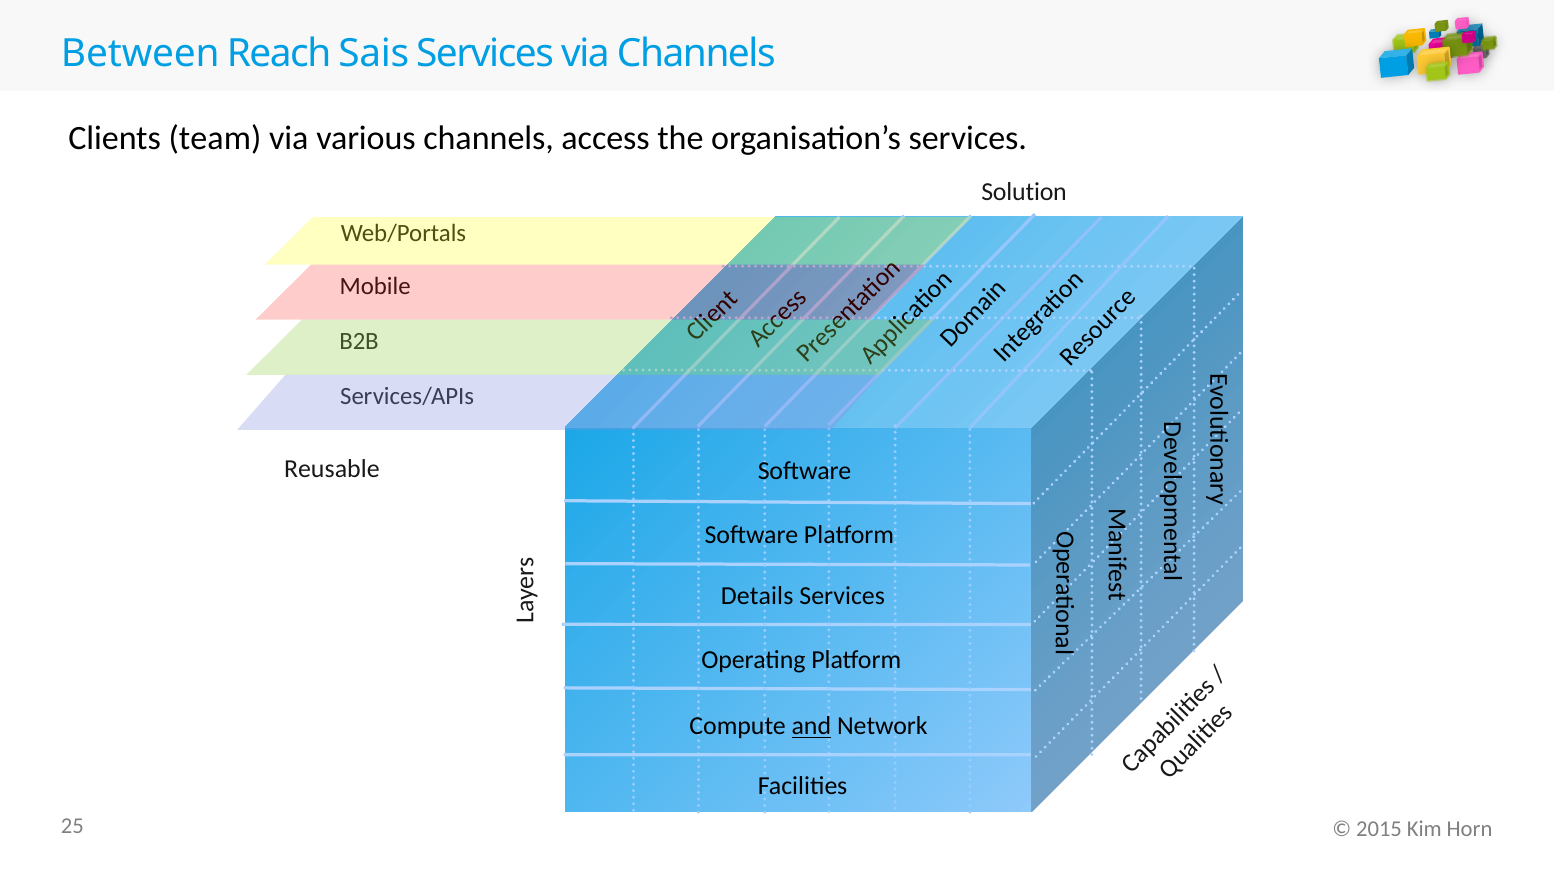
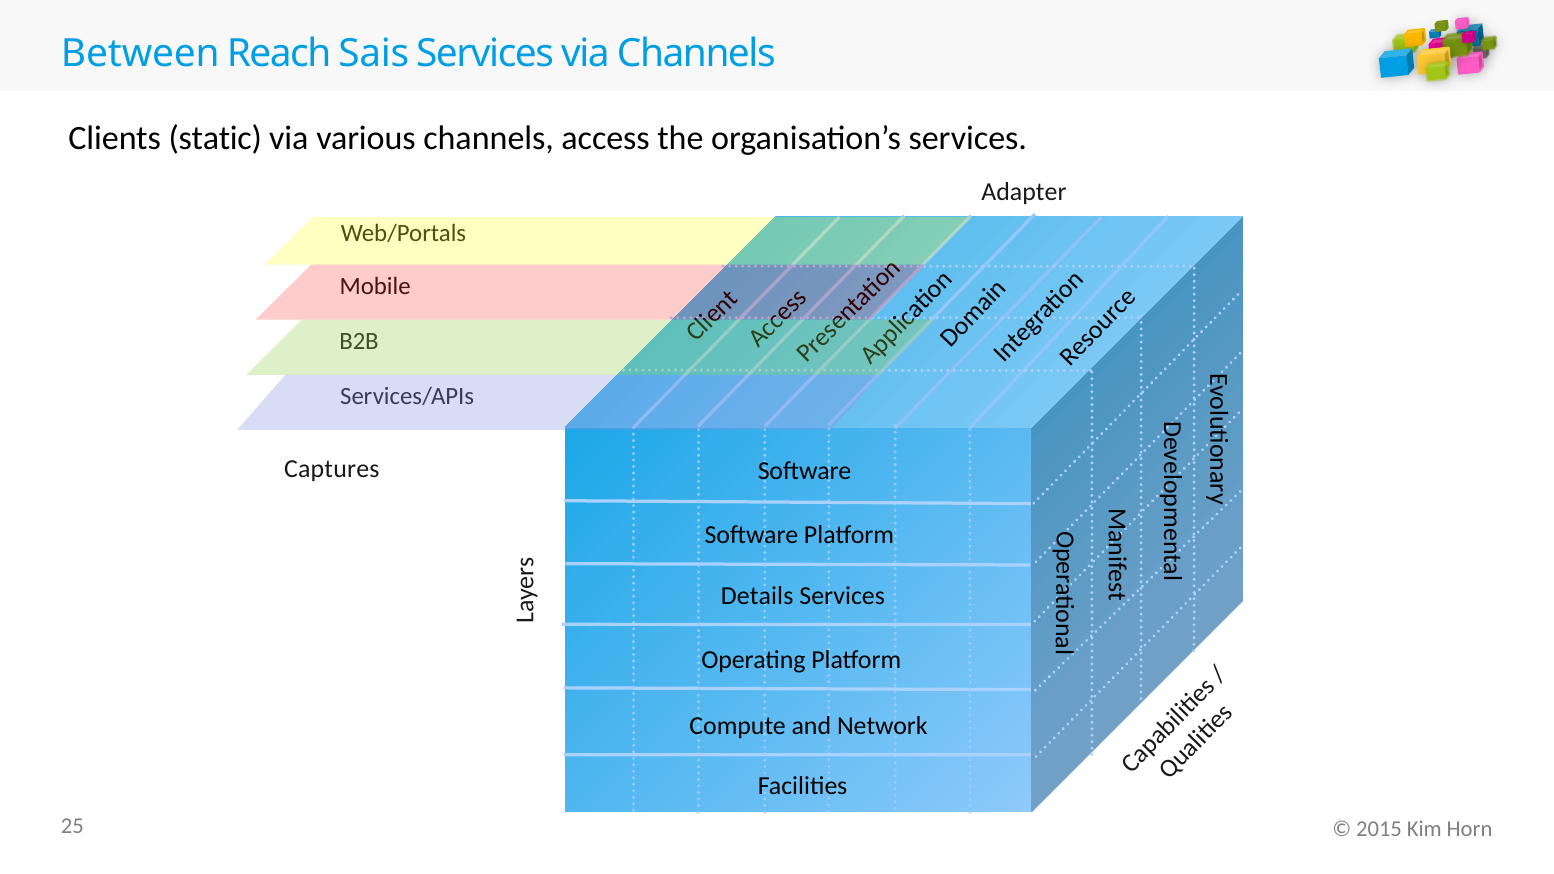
team: team -> static
Solution: Solution -> Adapter
Reusable: Reusable -> Captures
and underline: present -> none
